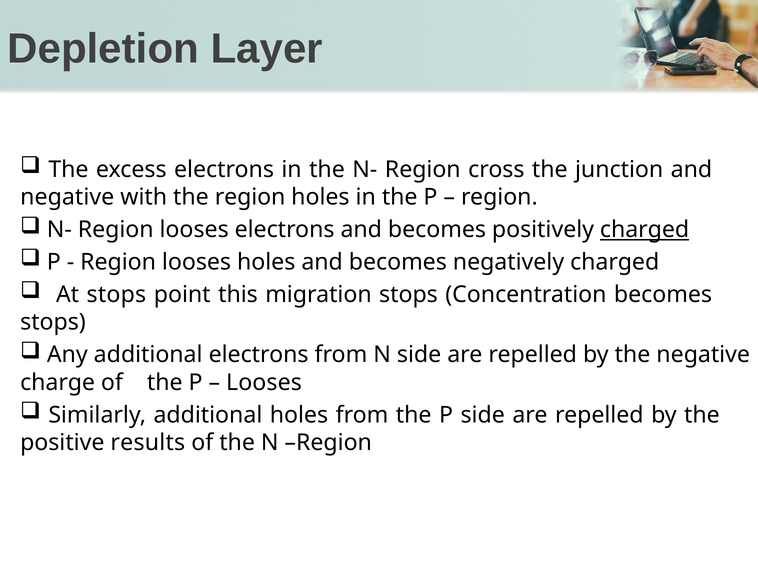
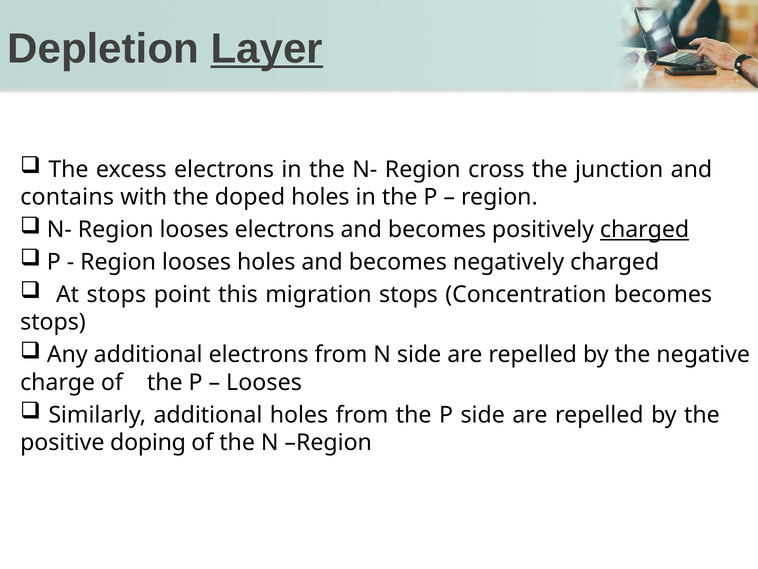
Layer underline: none -> present
negative at (67, 197): negative -> contains
the region: region -> doped
results: results -> doping
